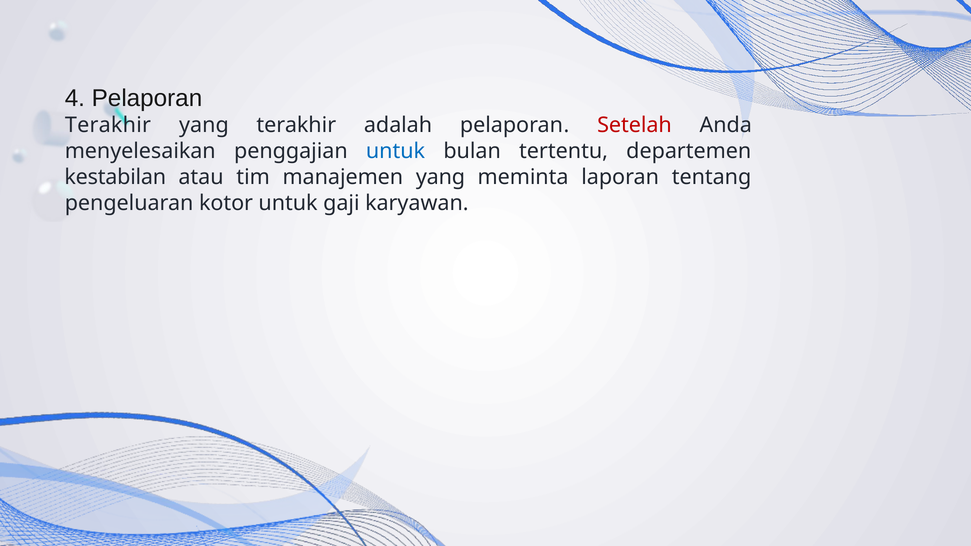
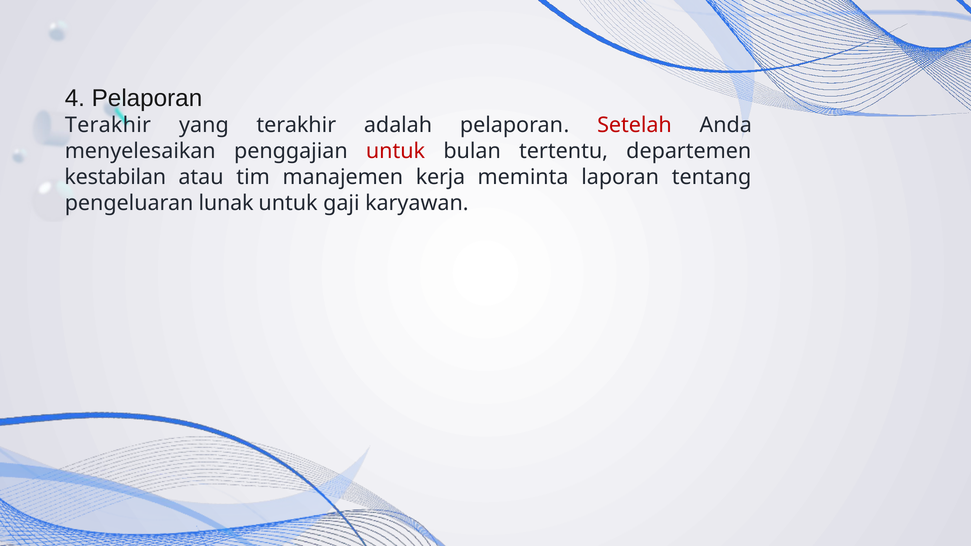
untuk at (396, 151) colour: blue -> red
manajemen yang: yang -> kerja
kotor: kotor -> lunak
